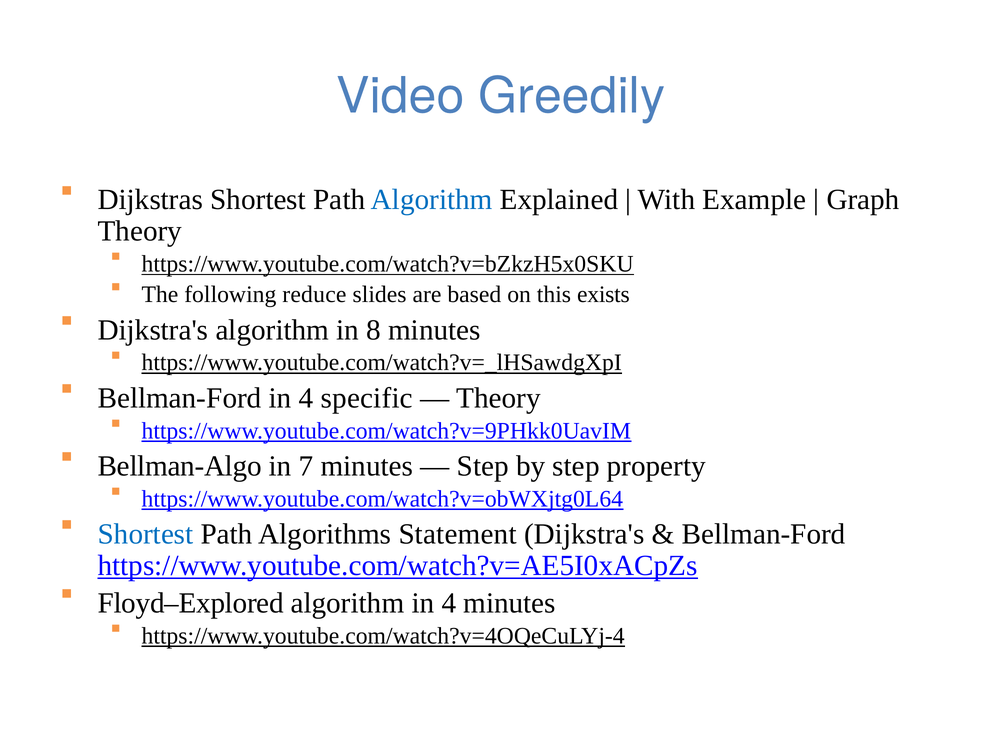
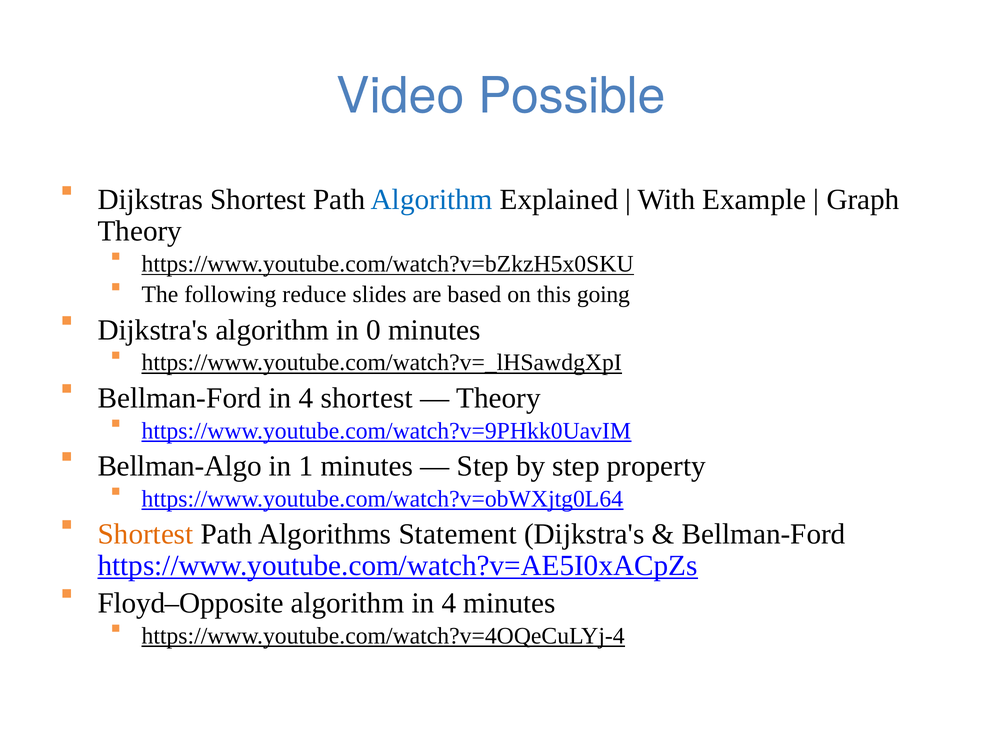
Greedily: Greedily -> Possible
exists: exists -> going
8: 8 -> 0
4 specific: specific -> shortest
7: 7 -> 1
Shortest at (146, 534) colour: blue -> orange
Floyd–Explored: Floyd–Explored -> Floyd–Opposite
